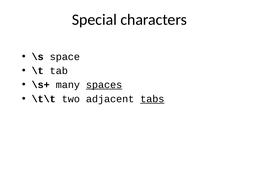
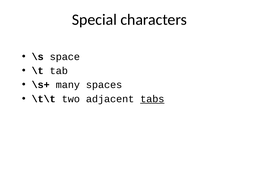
spaces underline: present -> none
